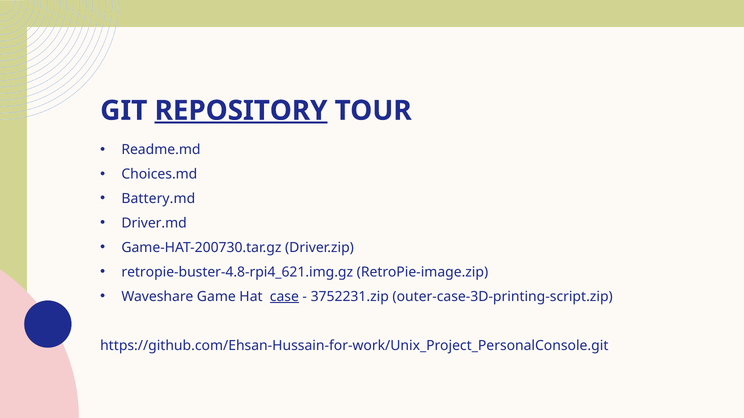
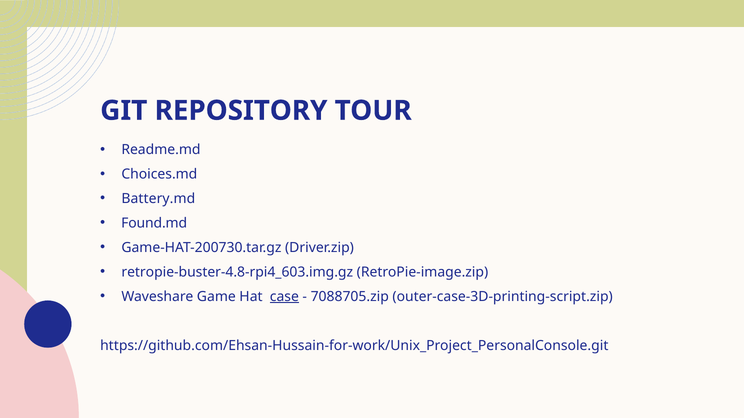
REPOSITORY underline: present -> none
Driver.md: Driver.md -> Found.md
retropie-buster-4.8-rpi4_621.img.gz: retropie-buster-4.8-rpi4_621.img.gz -> retropie-buster-4.8-rpi4_603.img.gz
3752231.zip: 3752231.zip -> 7088705.zip
